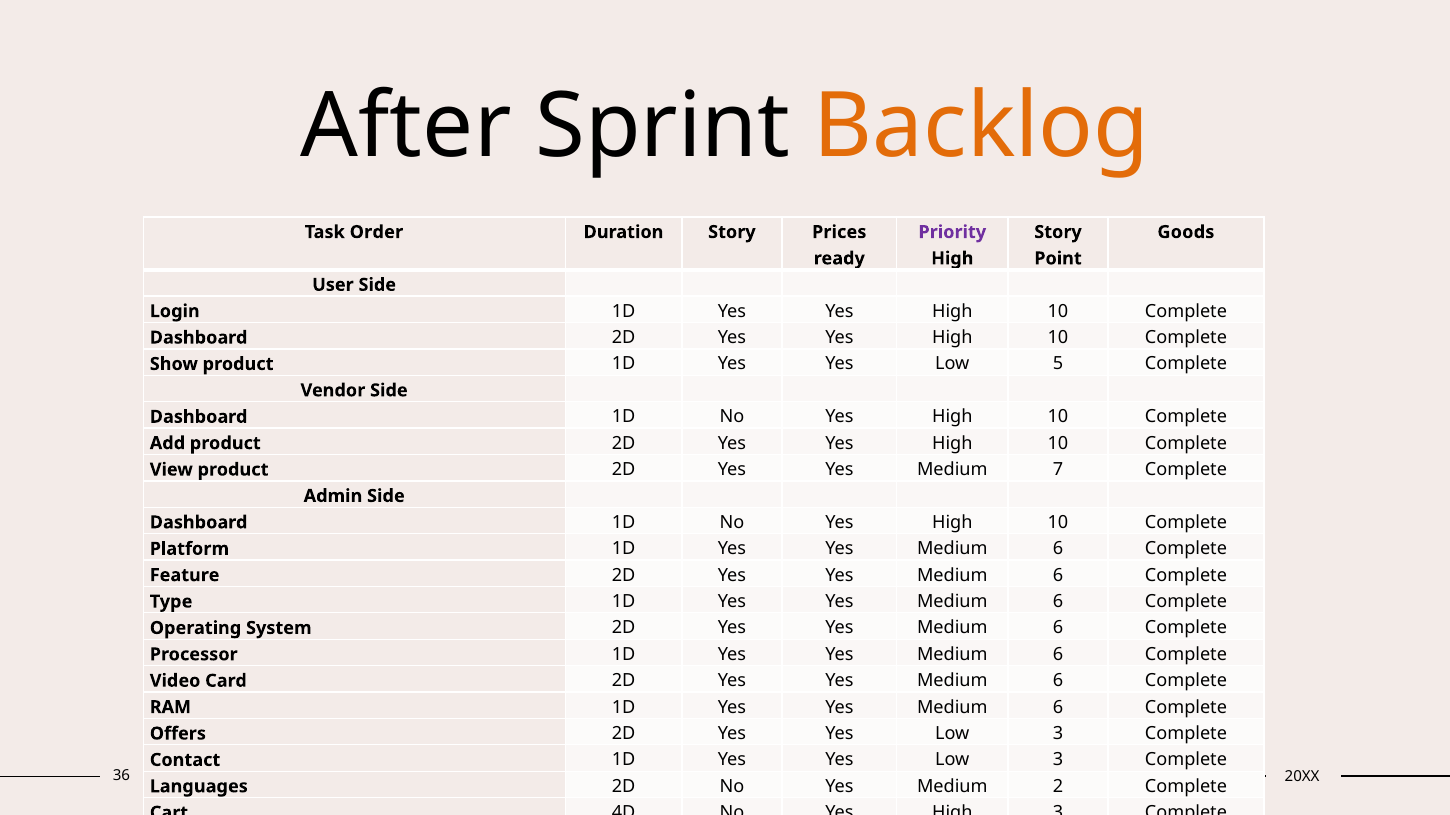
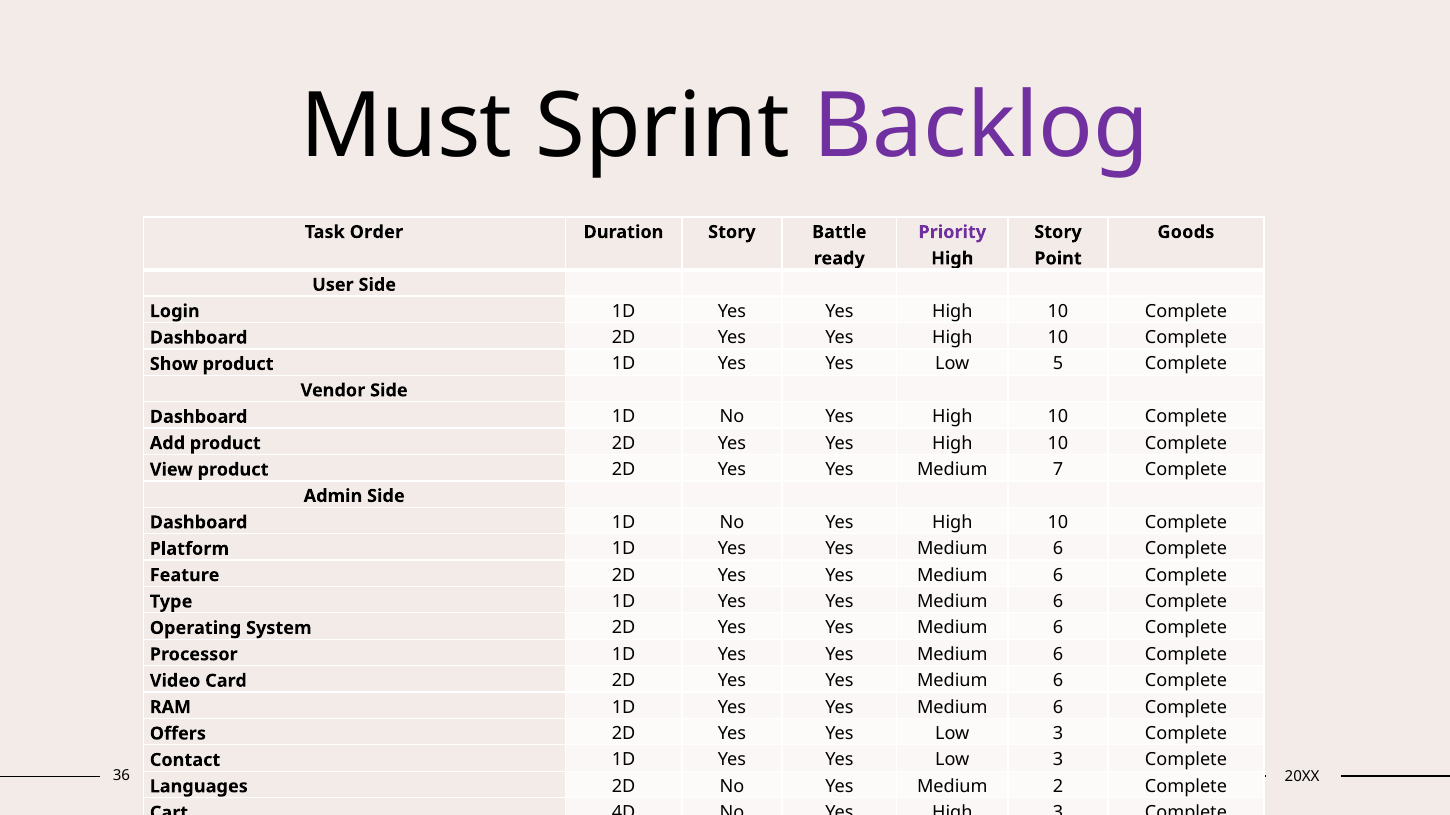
After: After -> Must
Backlog colour: orange -> purple
Prices: Prices -> Battle
